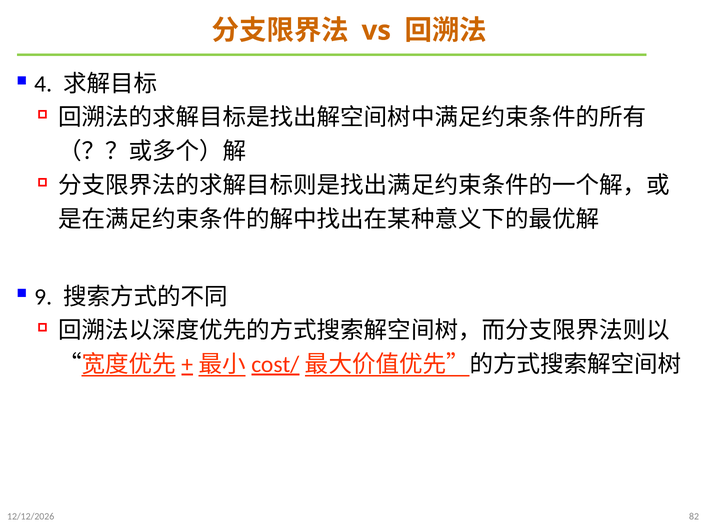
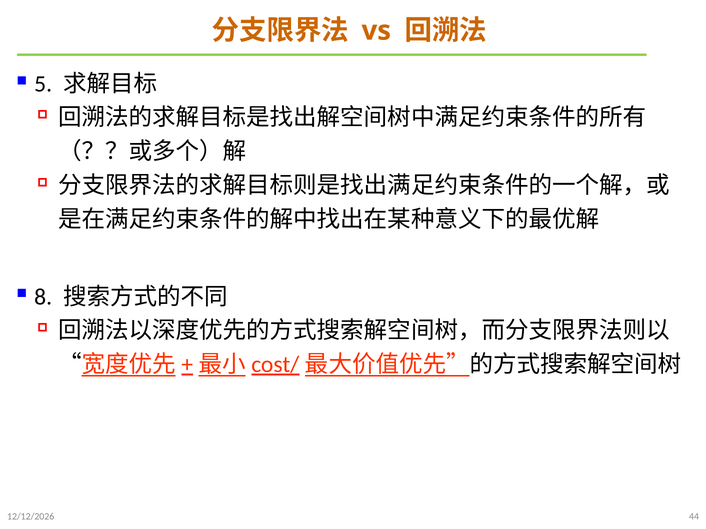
4: 4 -> 5
9: 9 -> 8
82: 82 -> 44
